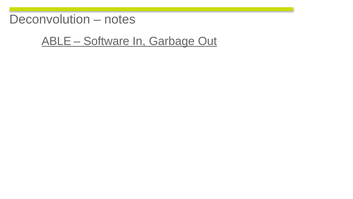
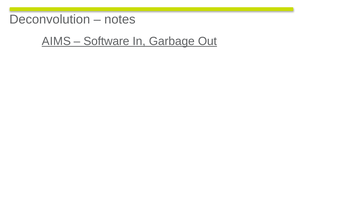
ABLE: ABLE -> AIMS
